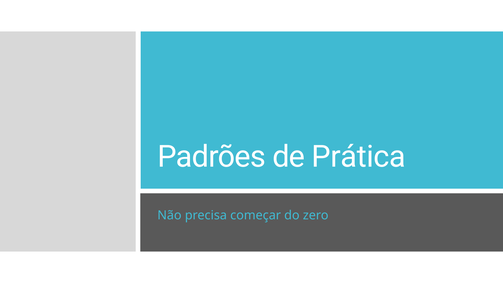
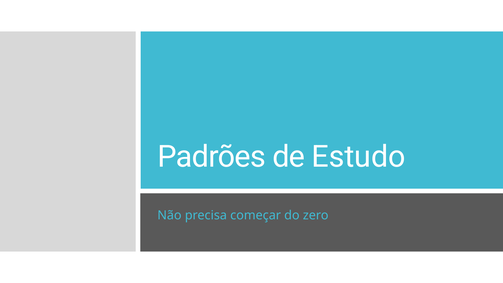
Prática: Prática -> Estudo
